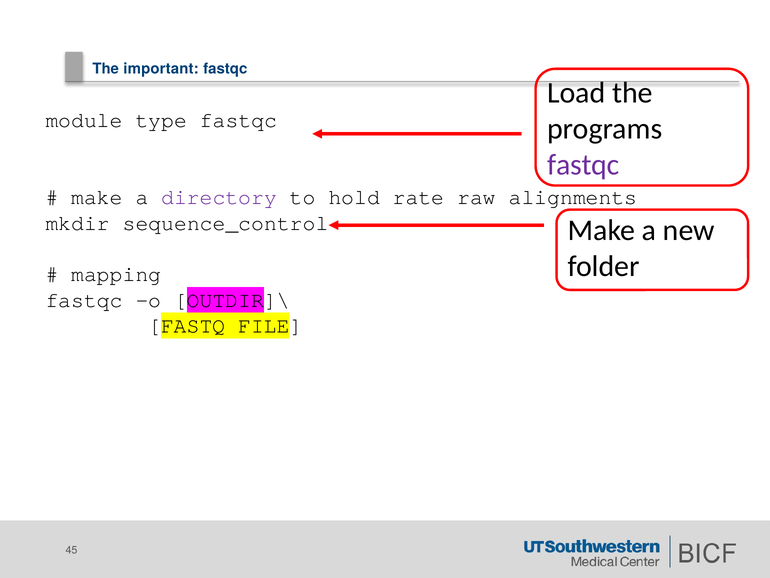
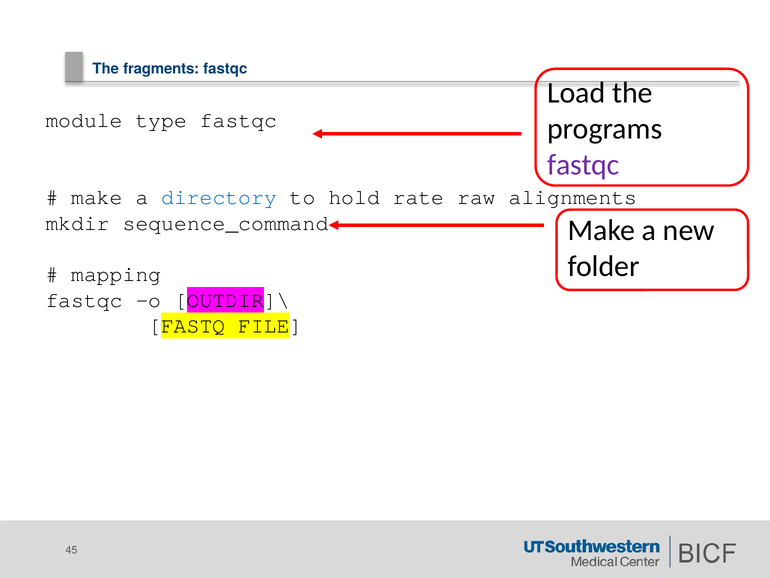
important: important -> fragments
directory colour: purple -> blue
sequence_control: sequence_control -> sequence_command
